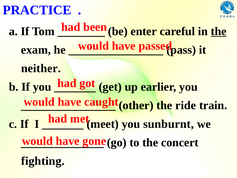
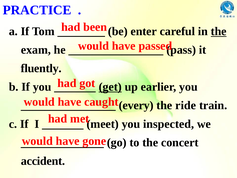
neither: neither -> fluently
get underline: none -> present
other: other -> every
sunburnt: sunburnt -> inspected
fighting: fighting -> accident
